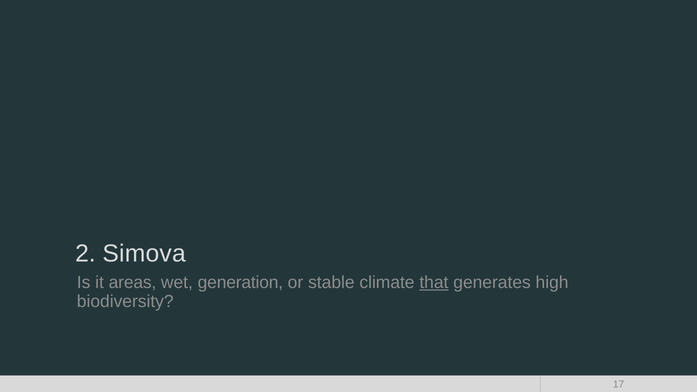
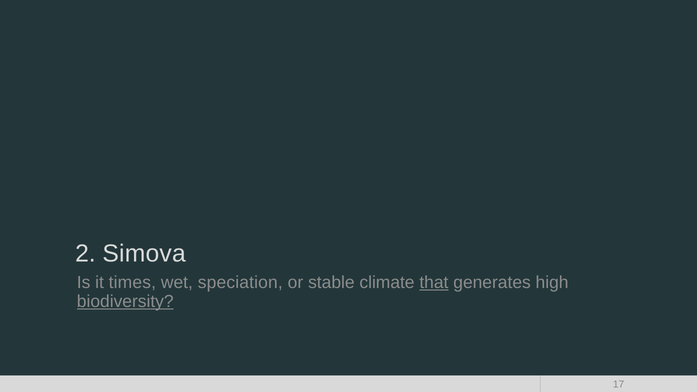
areas: areas -> times
generation: generation -> speciation
biodiversity underline: none -> present
